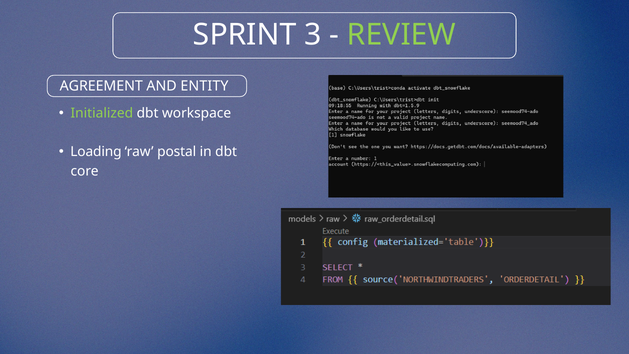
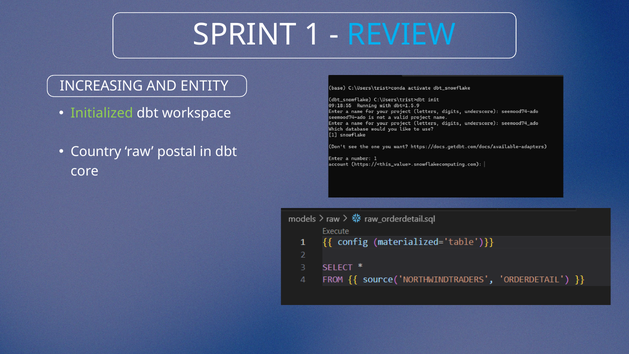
3: 3 -> 1
REVIEW colour: light green -> light blue
AGREEMENT: AGREEMENT -> INCREASING
Loading: Loading -> Country
